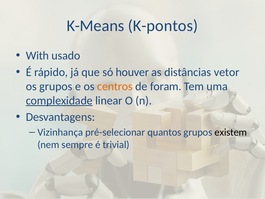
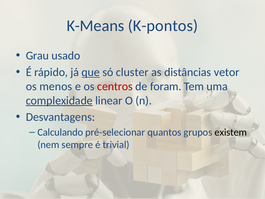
With: With -> Grau
que underline: none -> present
houver: houver -> cluster
os grupos: grupos -> menos
centros colour: orange -> red
Vizinhança: Vizinhança -> Calculando
